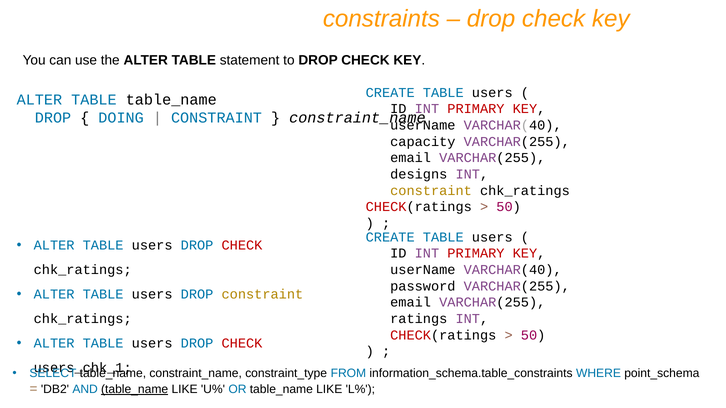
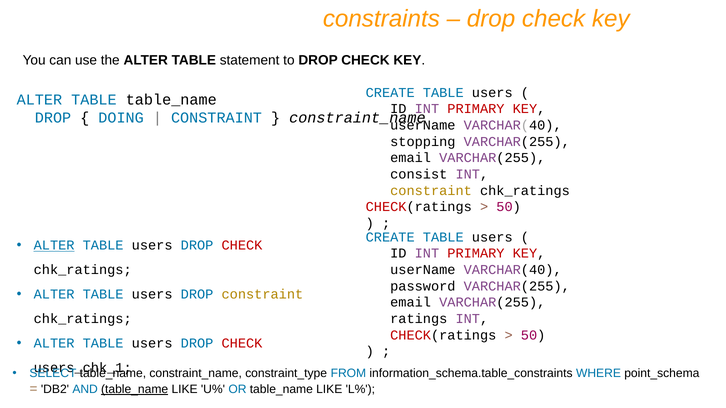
capacity: capacity -> stopping
designs: designs -> consist
ALTER at (54, 246) underline: none -> present
